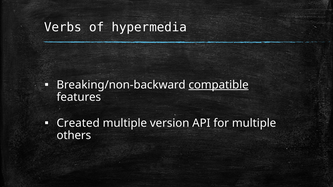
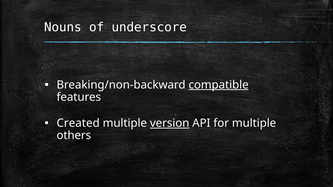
Verbs: Verbs -> Nouns
hypermedia: hypermedia -> underscore
version underline: none -> present
